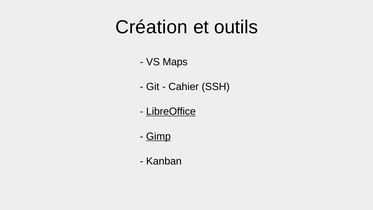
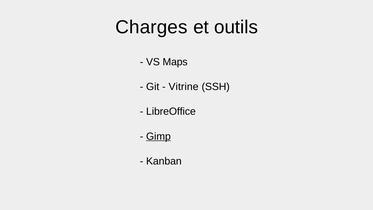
Création: Création -> Charges
Cahier: Cahier -> Vitrine
LibreOffice underline: present -> none
